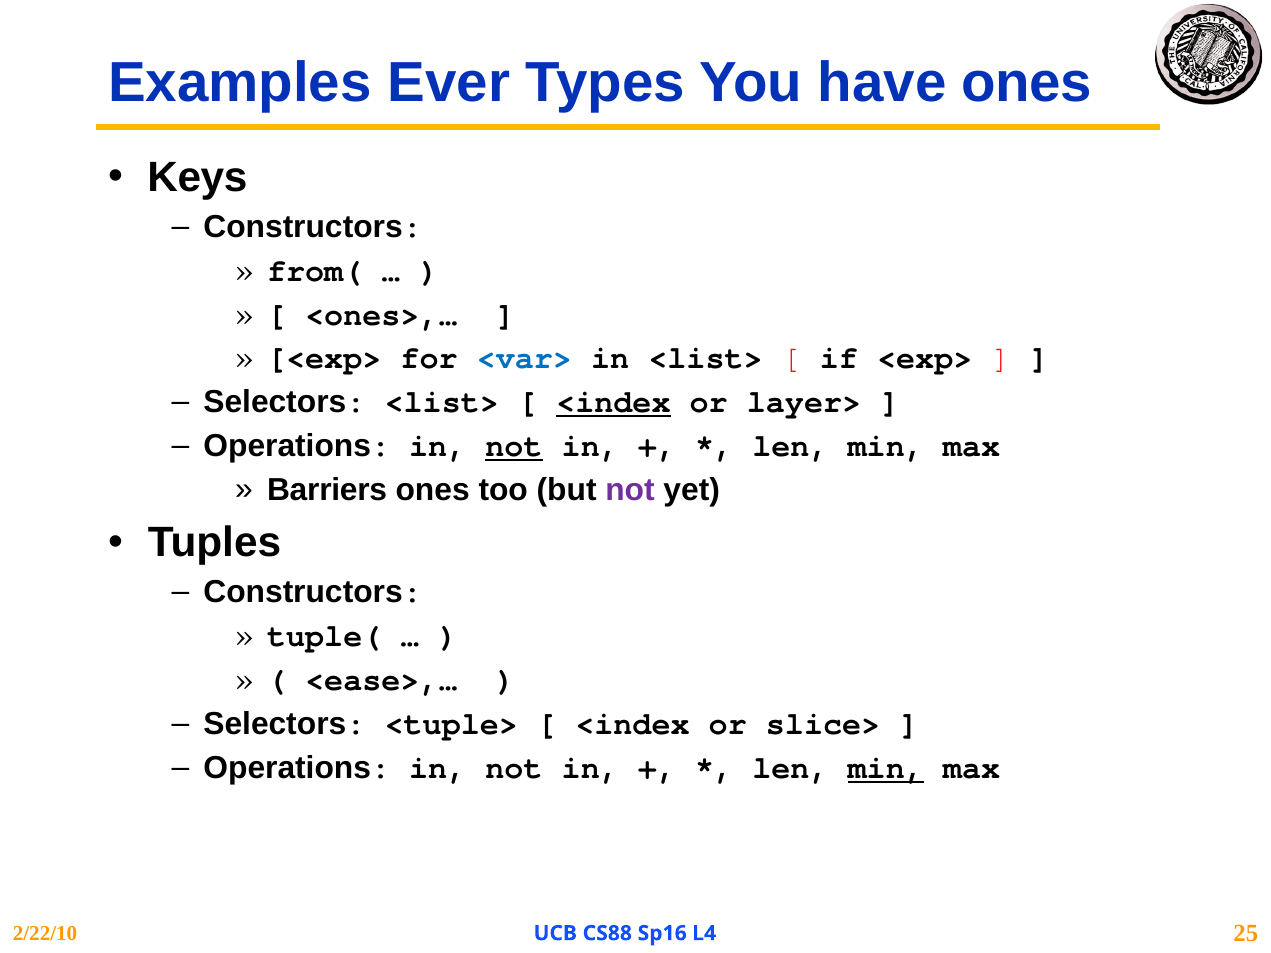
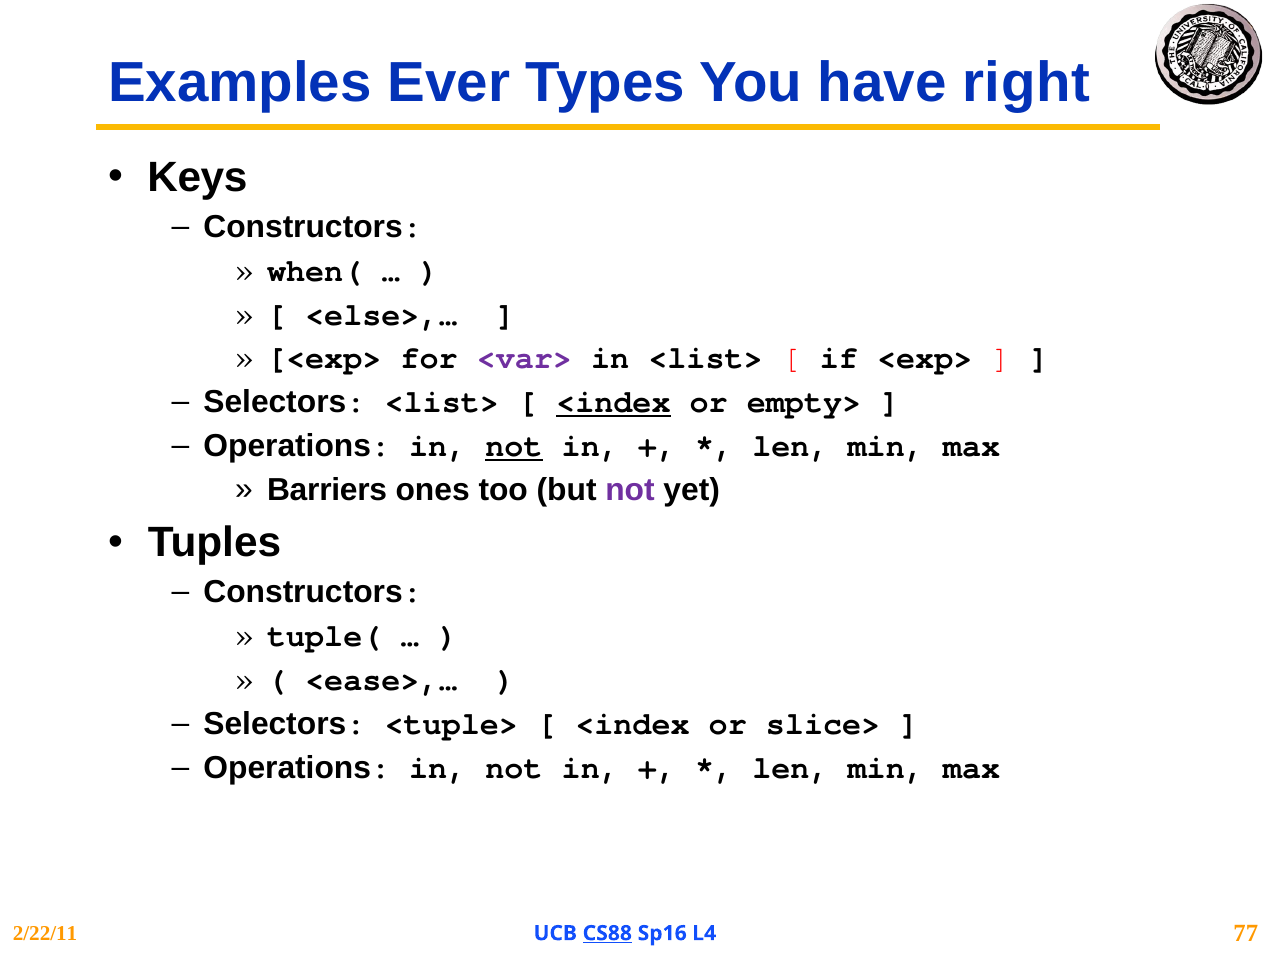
have ones: ones -> right
from(: from( -> when(
<ones>,…: <ones>,… -> <else>,…
<var> colour: blue -> purple
layer>: layer> -> empty>
min at (886, 768) underline: present -> none
2/22/10: 2/22/10 -> 2/22/11
CS88 underline: none -> present
25: 25 -> 77
